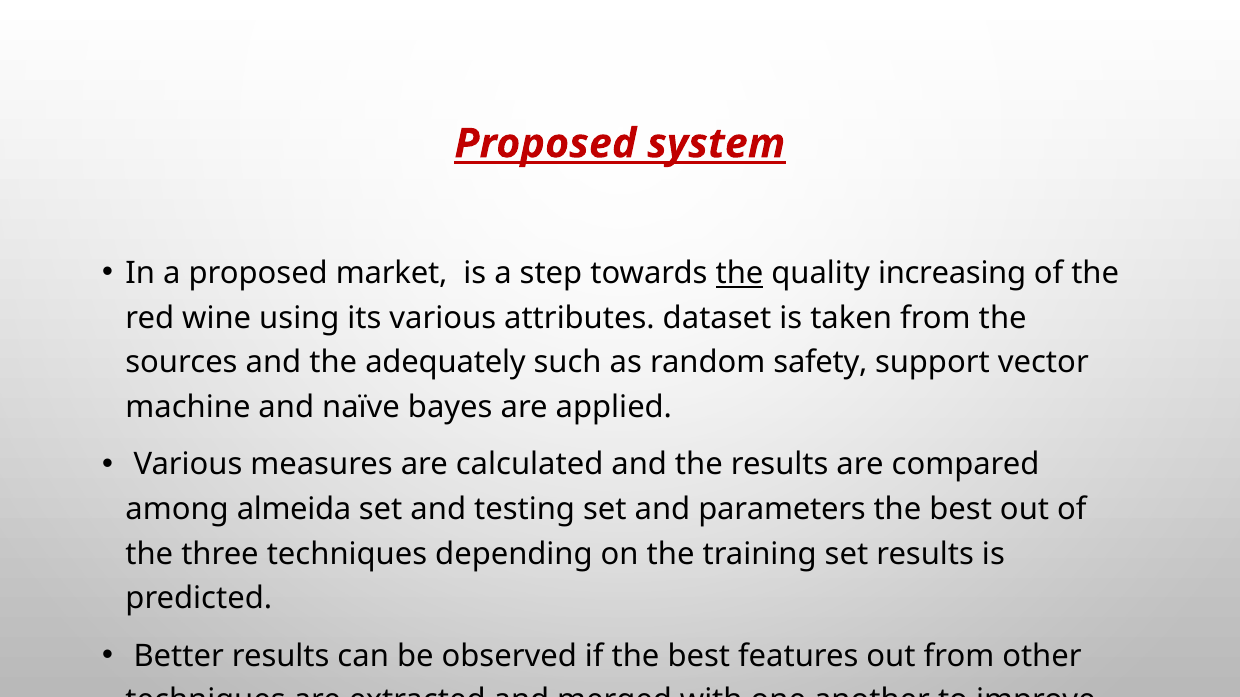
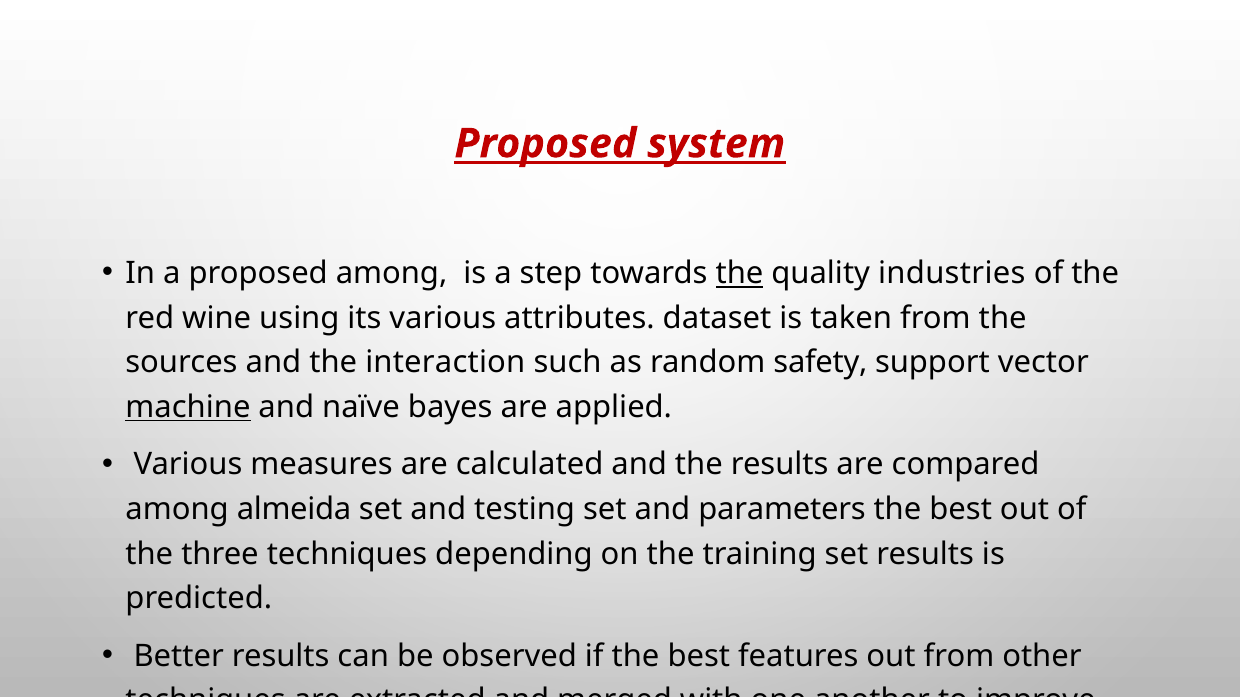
proposed market: market -> among
increasing: increasing -> industries
adequately: adequately -> interaction
machine underline: none -> present
